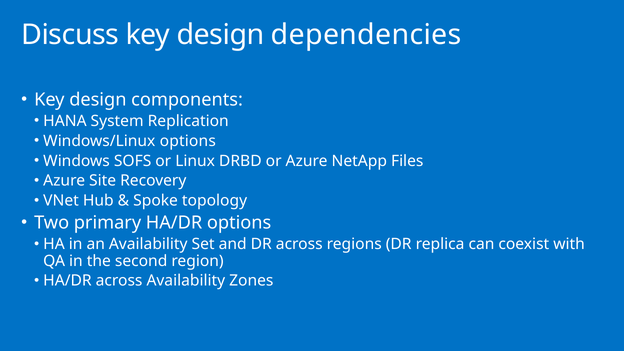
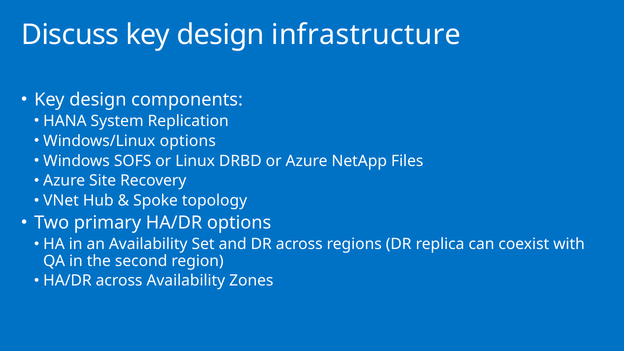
dependencies: dependencies -> infrastructure
